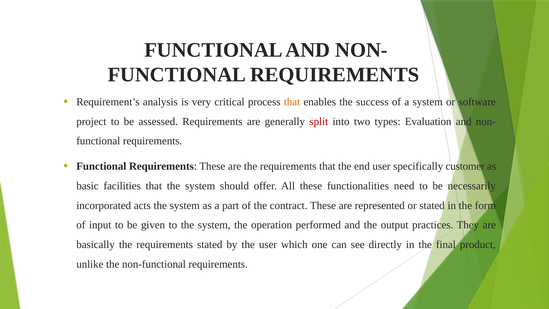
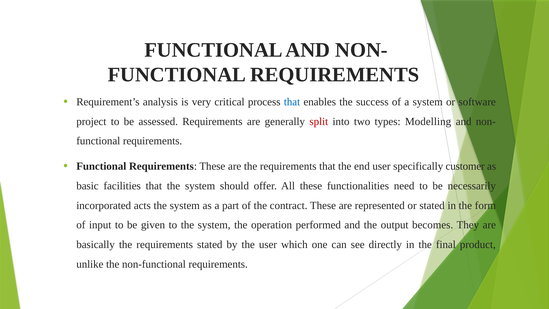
that at (292, 102) colour: orange -> blue
Evaluation: Evaluation -> Modelling
practices: practices -> becomes
